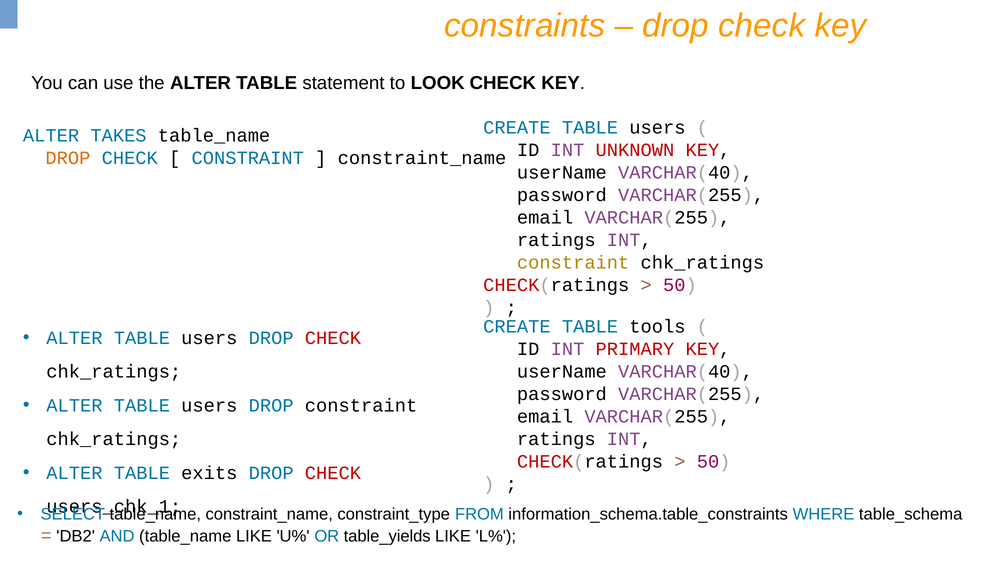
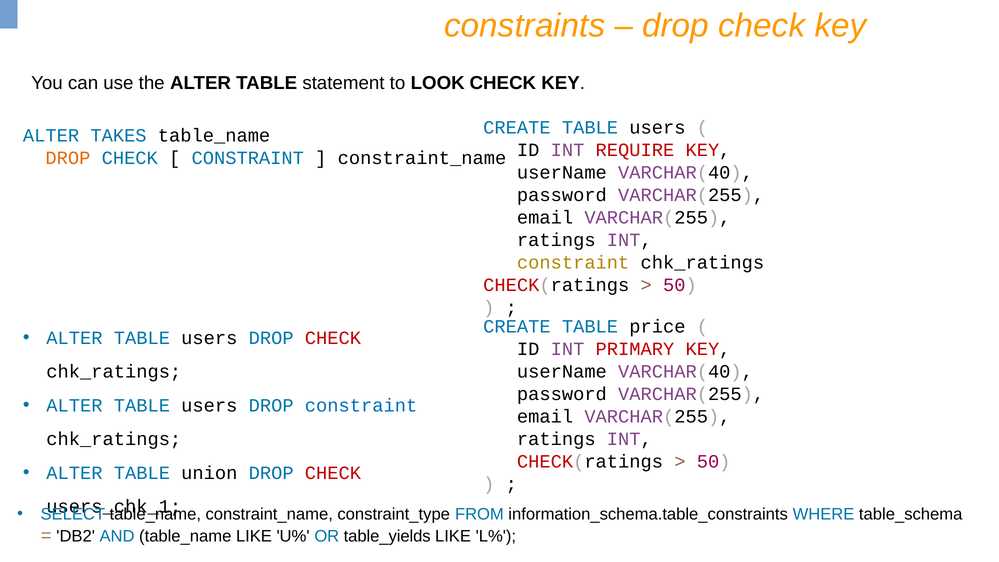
UNKNOWN: UNKNOWN -> REQUIRE
tools: tools -> price
constraint at (361, 405) colour: black -> blue
exits: exits -> union
